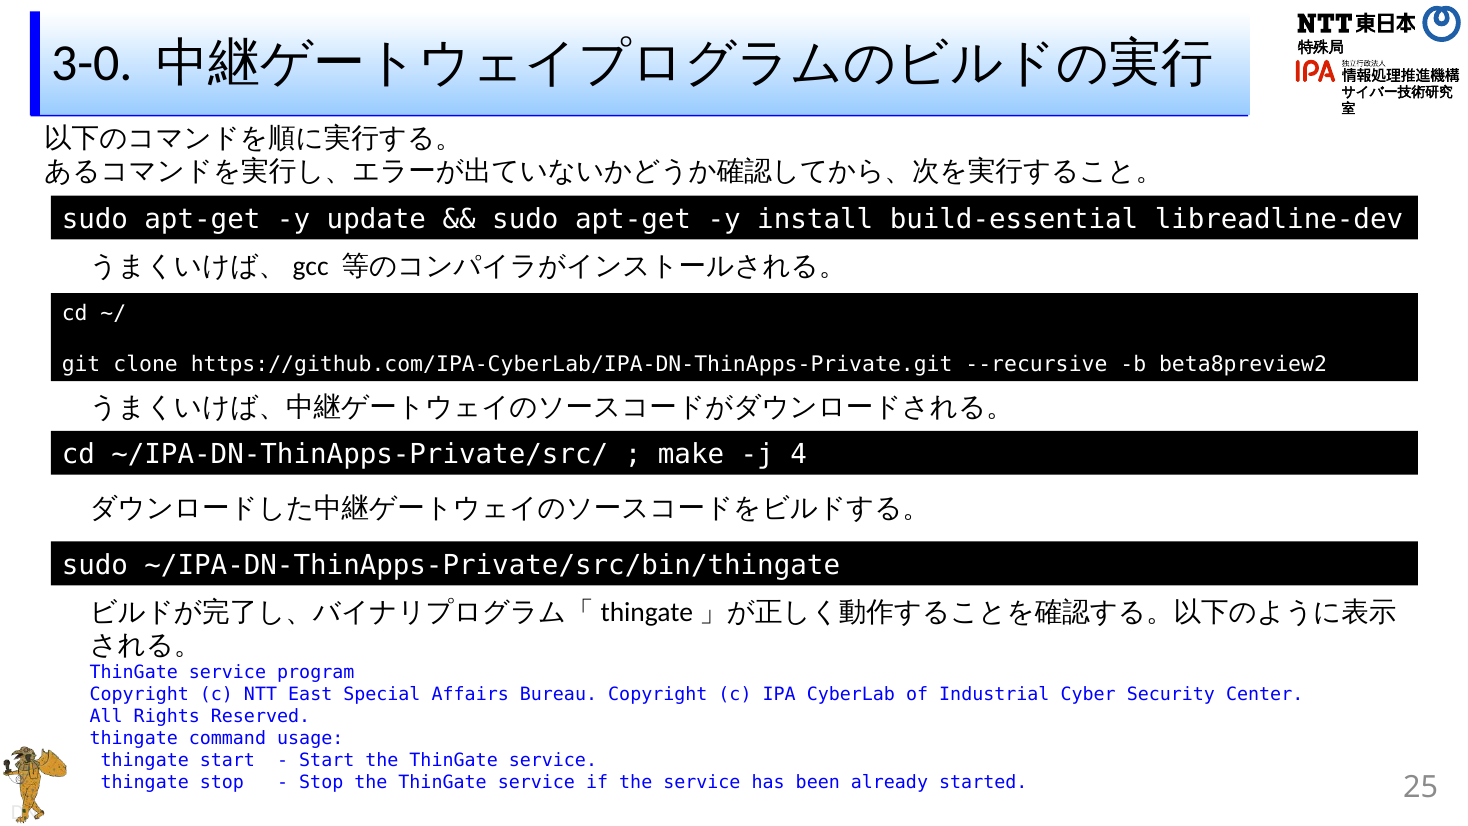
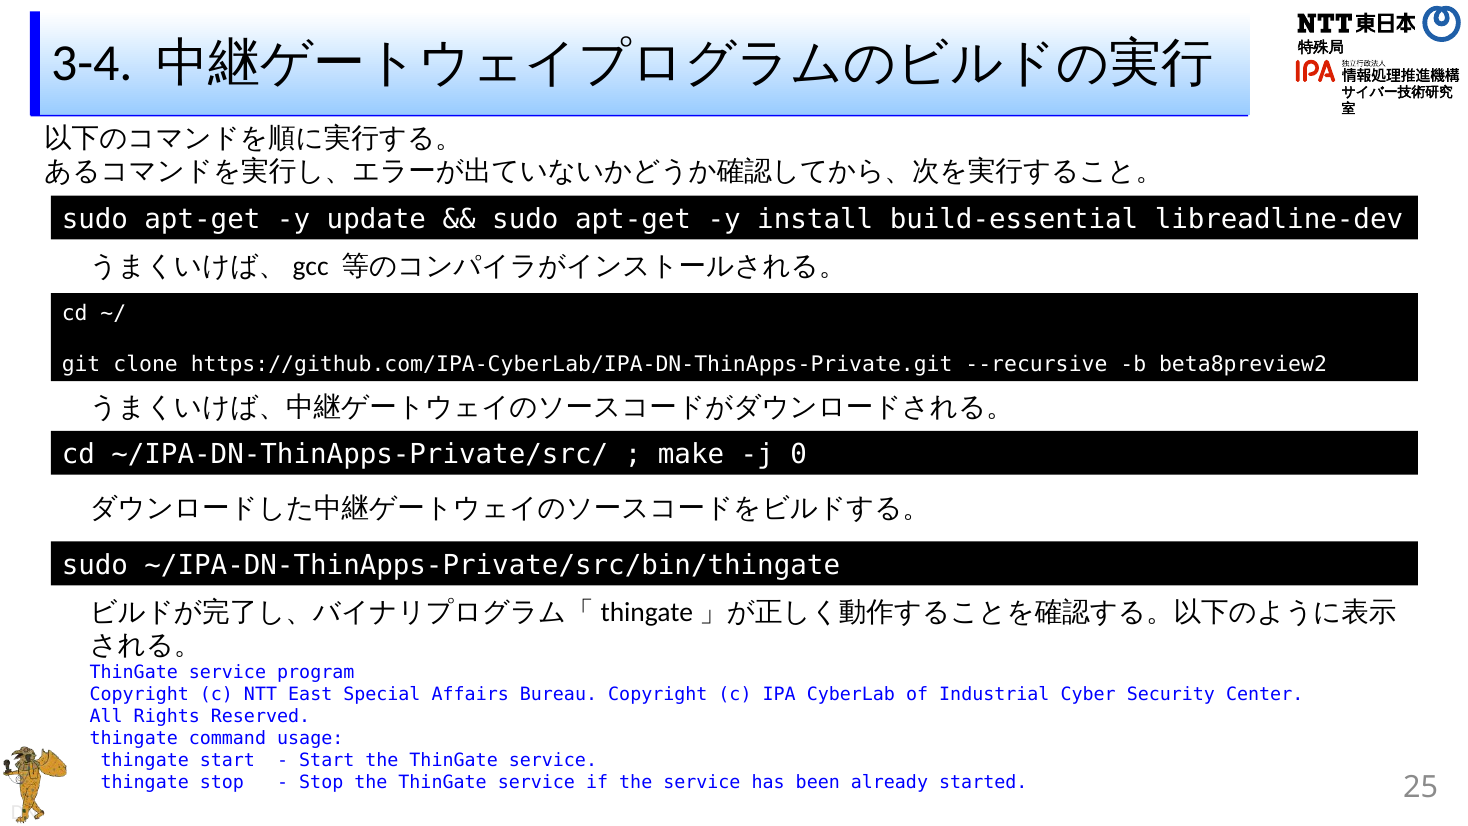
3-0: 3-0 -> 3-4
4: 4 -> 0
